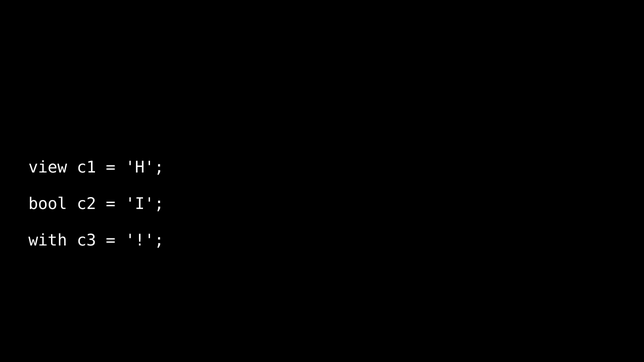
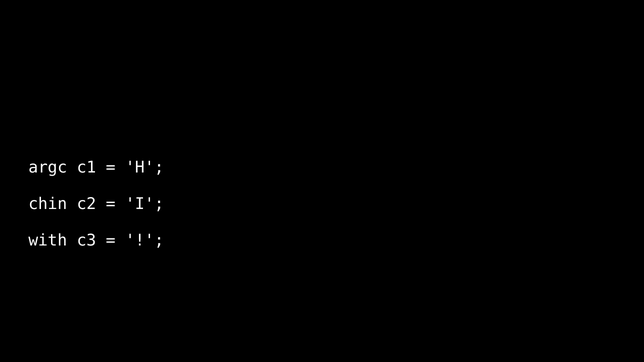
view: view -> argc
bool: bool -> chin
